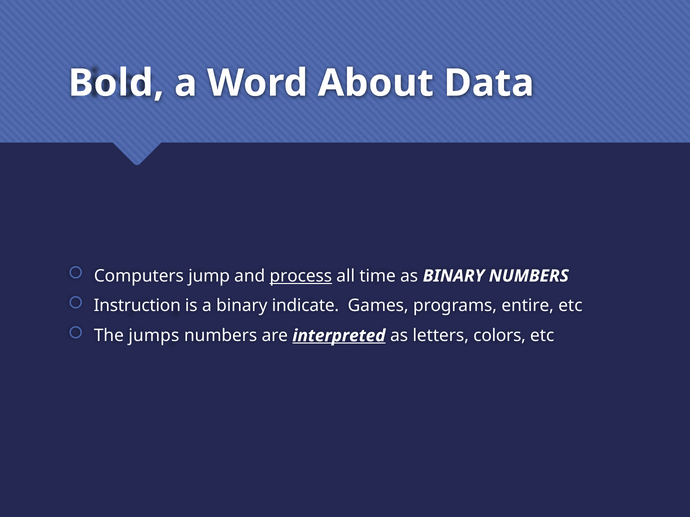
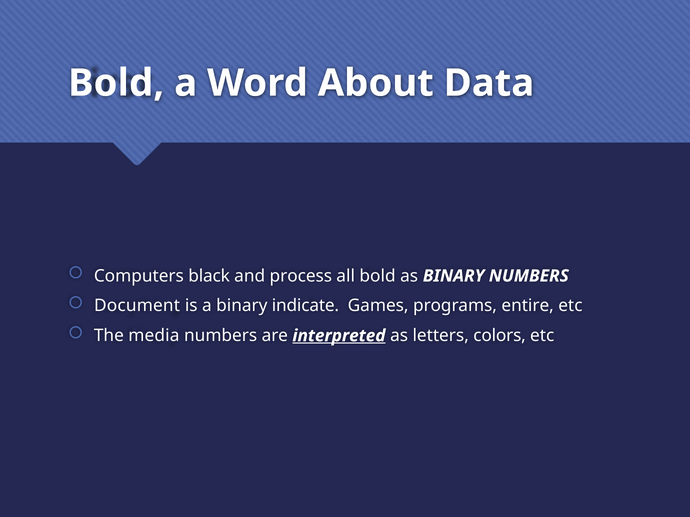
jump: jump -> black
process underline: present -> none
all time: time -> bold
Instruction: Instruction -> Document
jumps: jumps -> media
